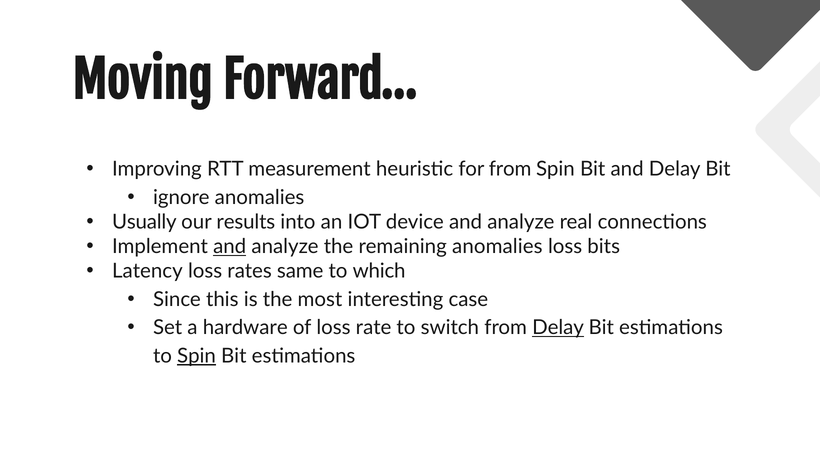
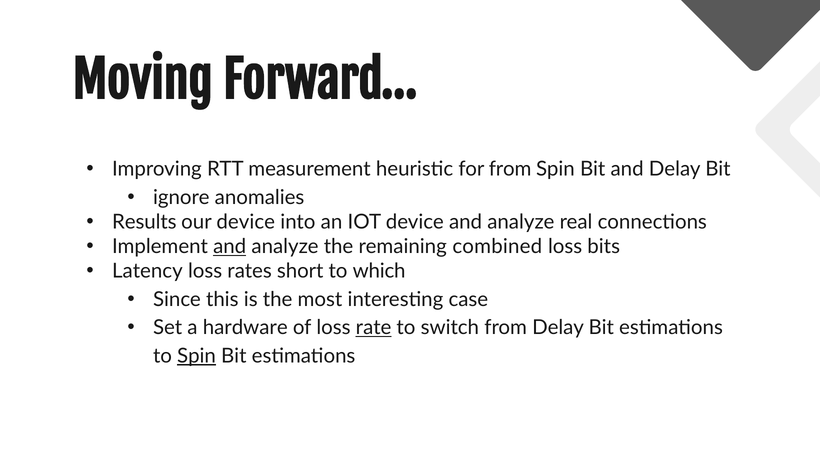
Usually: Usually -> Results
our results: results -> device
remaining anomalies: anomalies -> combined
same: same -> short
rate underline: none -> present
Delay at (558, 328) underline: present -> none
